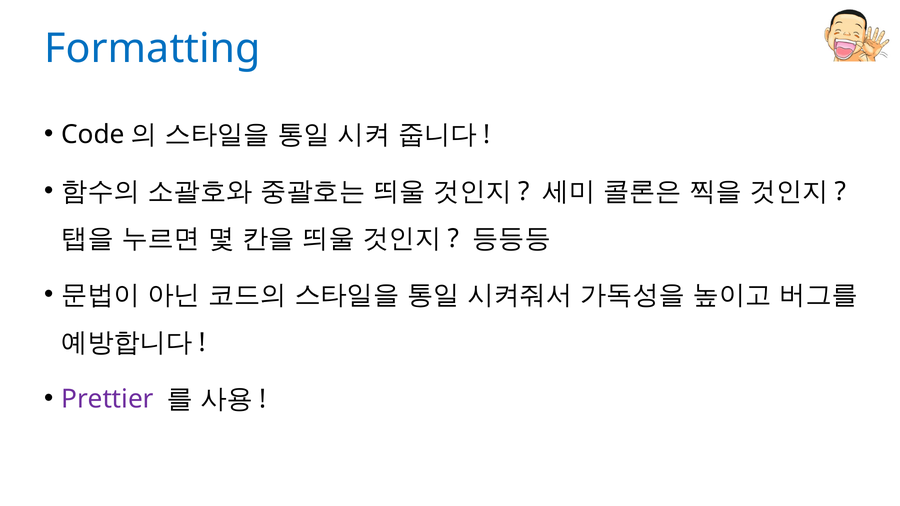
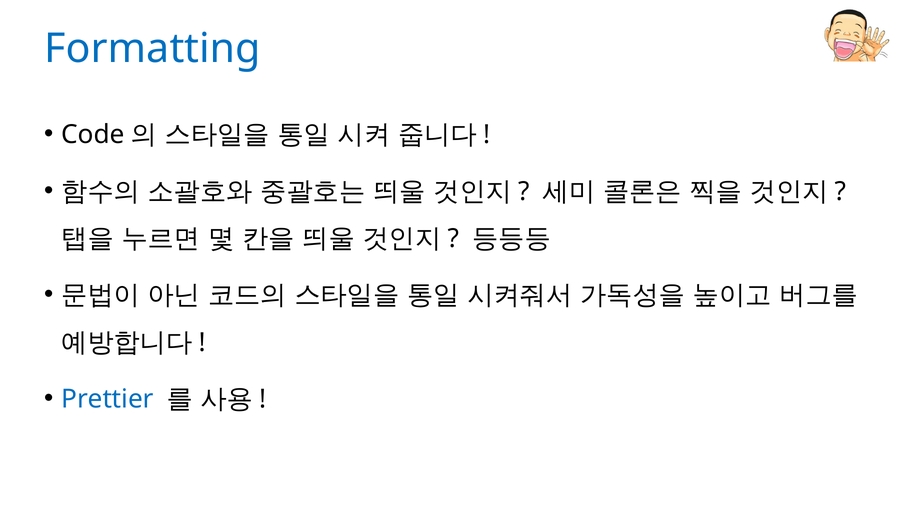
Prettier colour: purple -> blue
